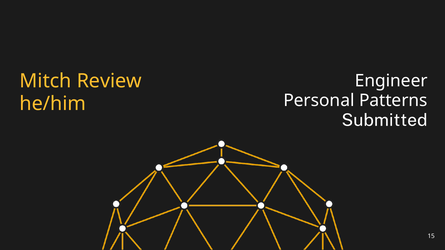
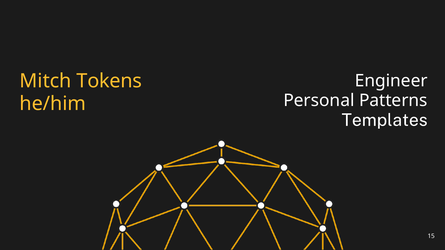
Review: Review -> Tokens
Submitted: Submitted -> Templates
